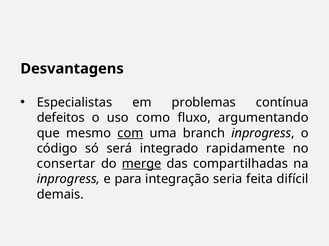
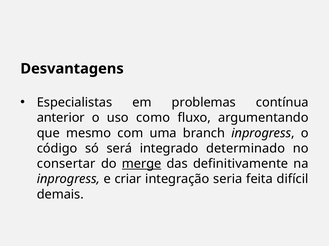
defeitos: defeitos -> anterior
com underline: present -> none
rapidamente: rapidamente -> determinado
compartilhadas: compartilhadas -> definitivamente
para: para -> criar
